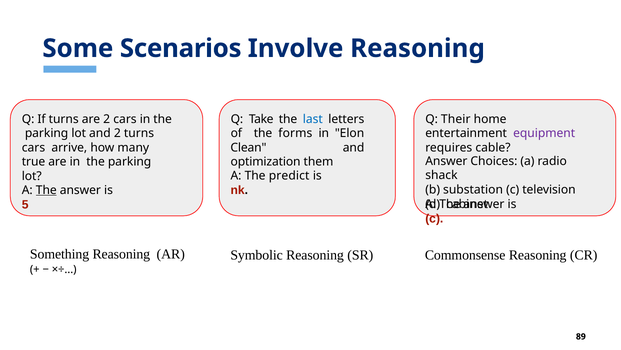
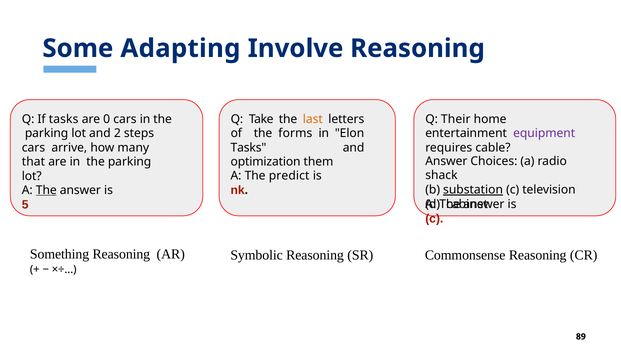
Scenarios: Scenarios -> Adapting
If turns: turns -> tasks
are 2: 2 -> 0
last colour: blue -> orange
2 turns: turns -> steps
Clean at (248, 147): Clean -> Tasks
true: true -> that
substation underline: none -> present
